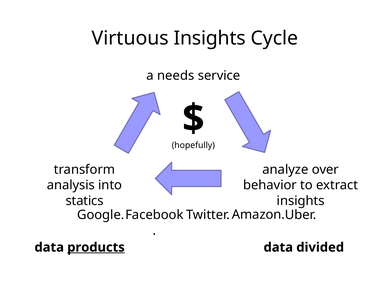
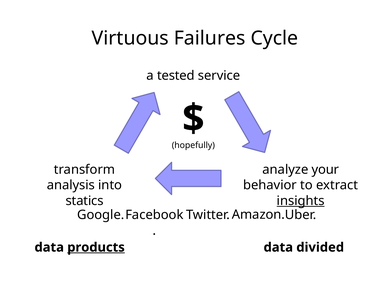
Virtuous Insights: Insights -> Failures
needs: needs -> tested
over: over -> your
insights at (301, 201) underline: none -> present
